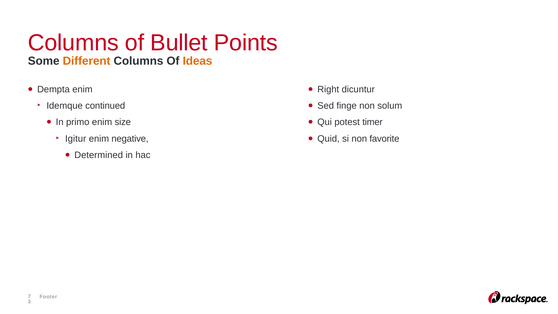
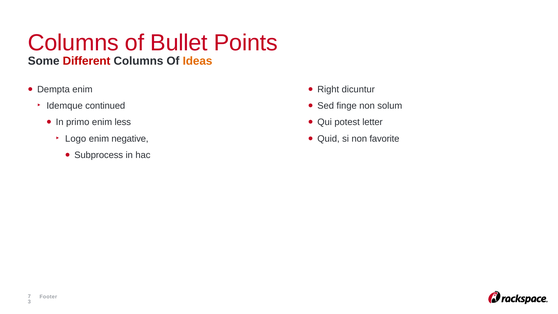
Different colour: orange -> red
size: size -> less
timer: timer -> letter
Igitur: Igitur -> Logo
Determined: Determined -> Subprocess
